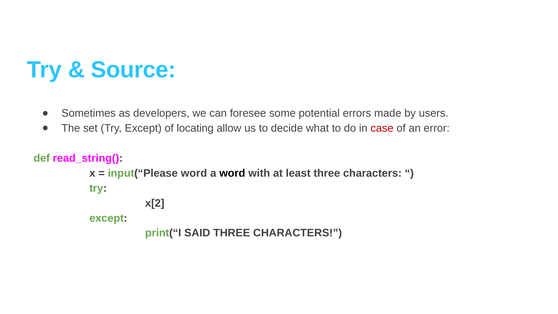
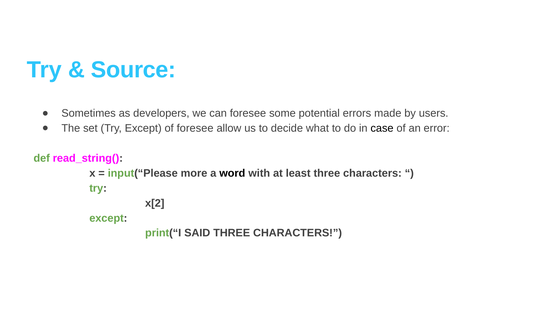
of locating: locating -> foresee
case colour: red -> black
input(“Please word: word -> more
